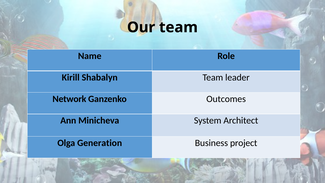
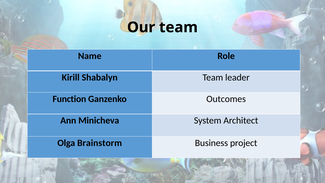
Network: Network -> Function
Generation: Generation -> Brainstorm
